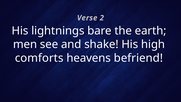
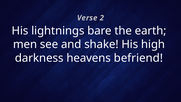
comforts: comforts -> darkness
